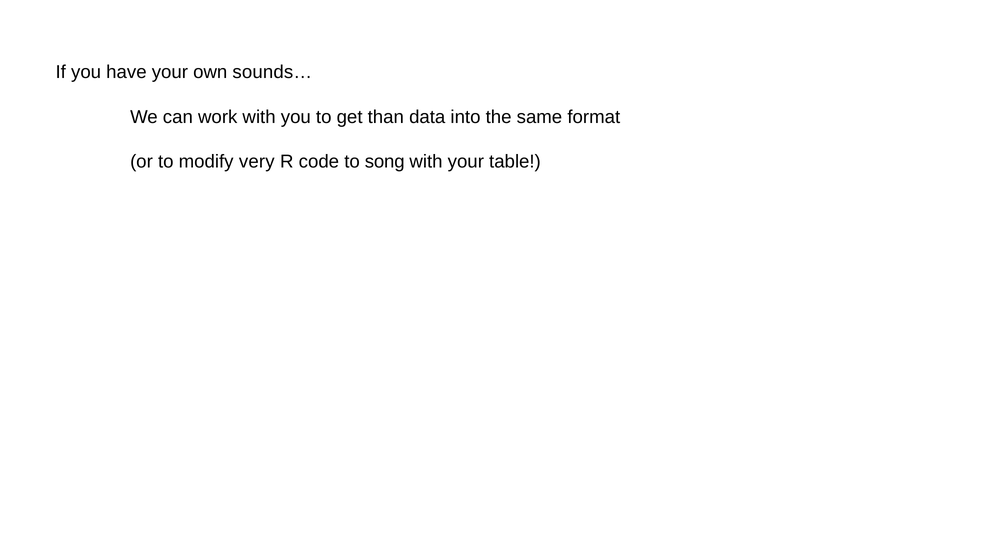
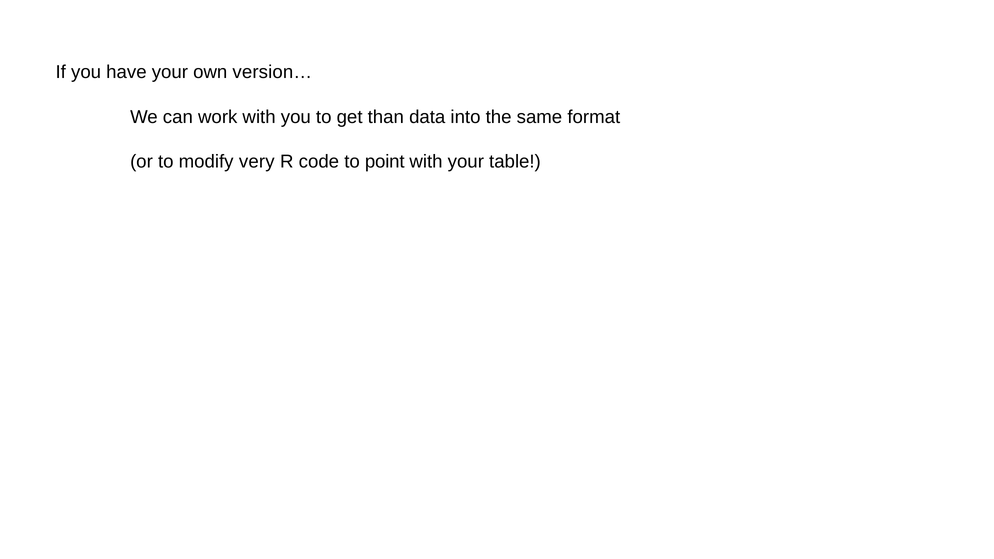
sounds…: sounds… -> version…
song: song -> point
